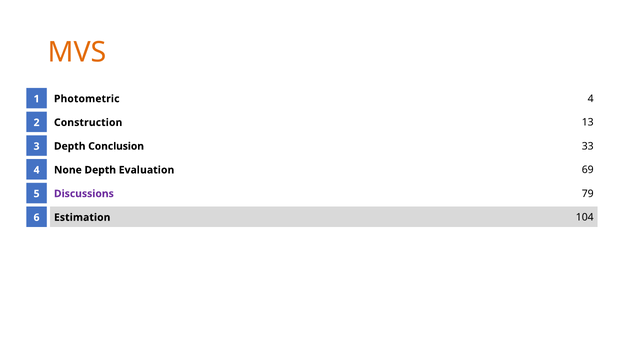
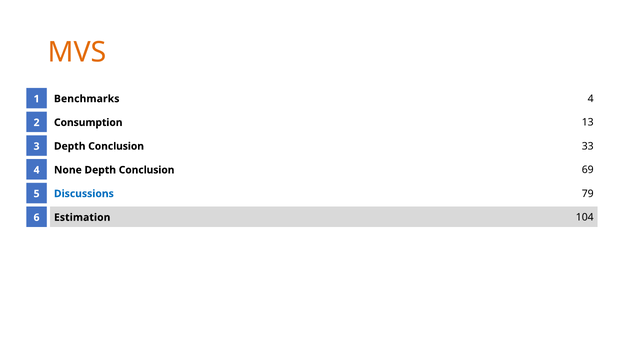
Photometric: Photometric -> Benchmarks
Construction: Construction -> Consumption
None Depth Evaluation: Evaluation -> Conclusion
Discussions colour: purple -> blue
